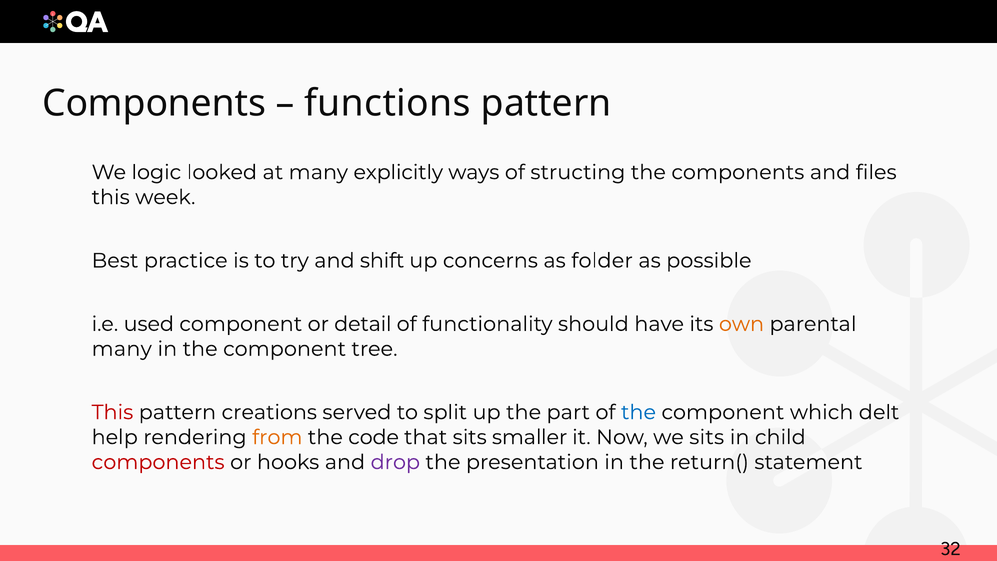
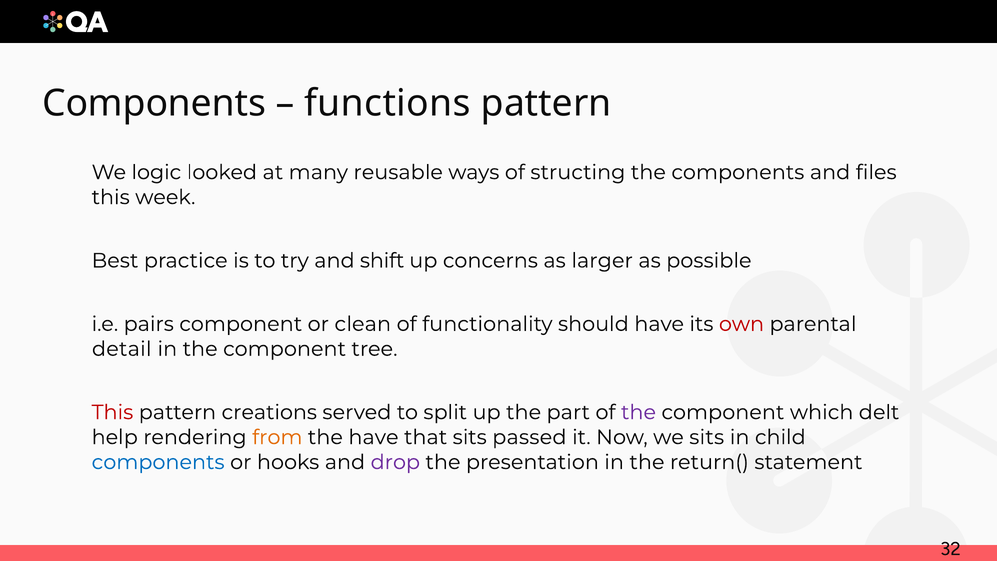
explicitly: explicitly -> reusable
folder: folder -> larger
used: used -> pairs
detail: detail -> clean
own colour: orange -> red
many at (122, 349): many -> detail
the at (639, 412) colour: blue -> purple
the code: code -> have
smaller: smaller -> passed
components at (158, 462) colour: red -> blue
